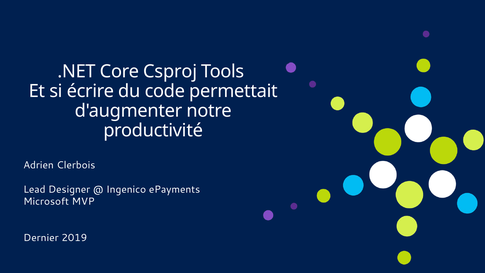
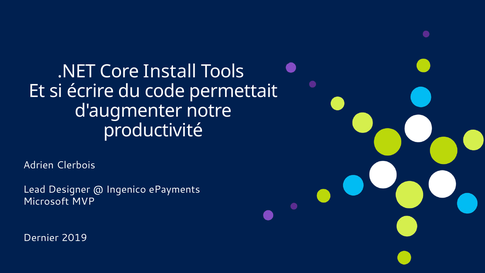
Csproj: Csproj -> Install
